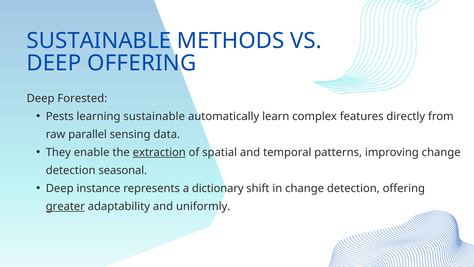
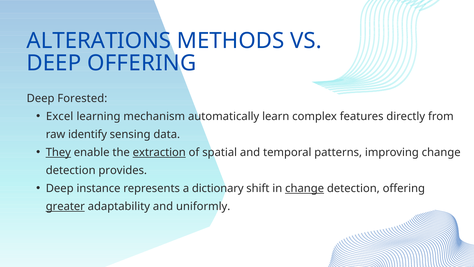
SUSTAINABLE at (99, 41): SUSTAINABLE -> ALTERATIONS
Pests: Pests -> Excel
learning sustainable: sustainable -> mechanism
parallel: parallel -> identify
They underline: none -> present
seasonal: seasonal -> provides
change at (305, 188) underline: none -> present
